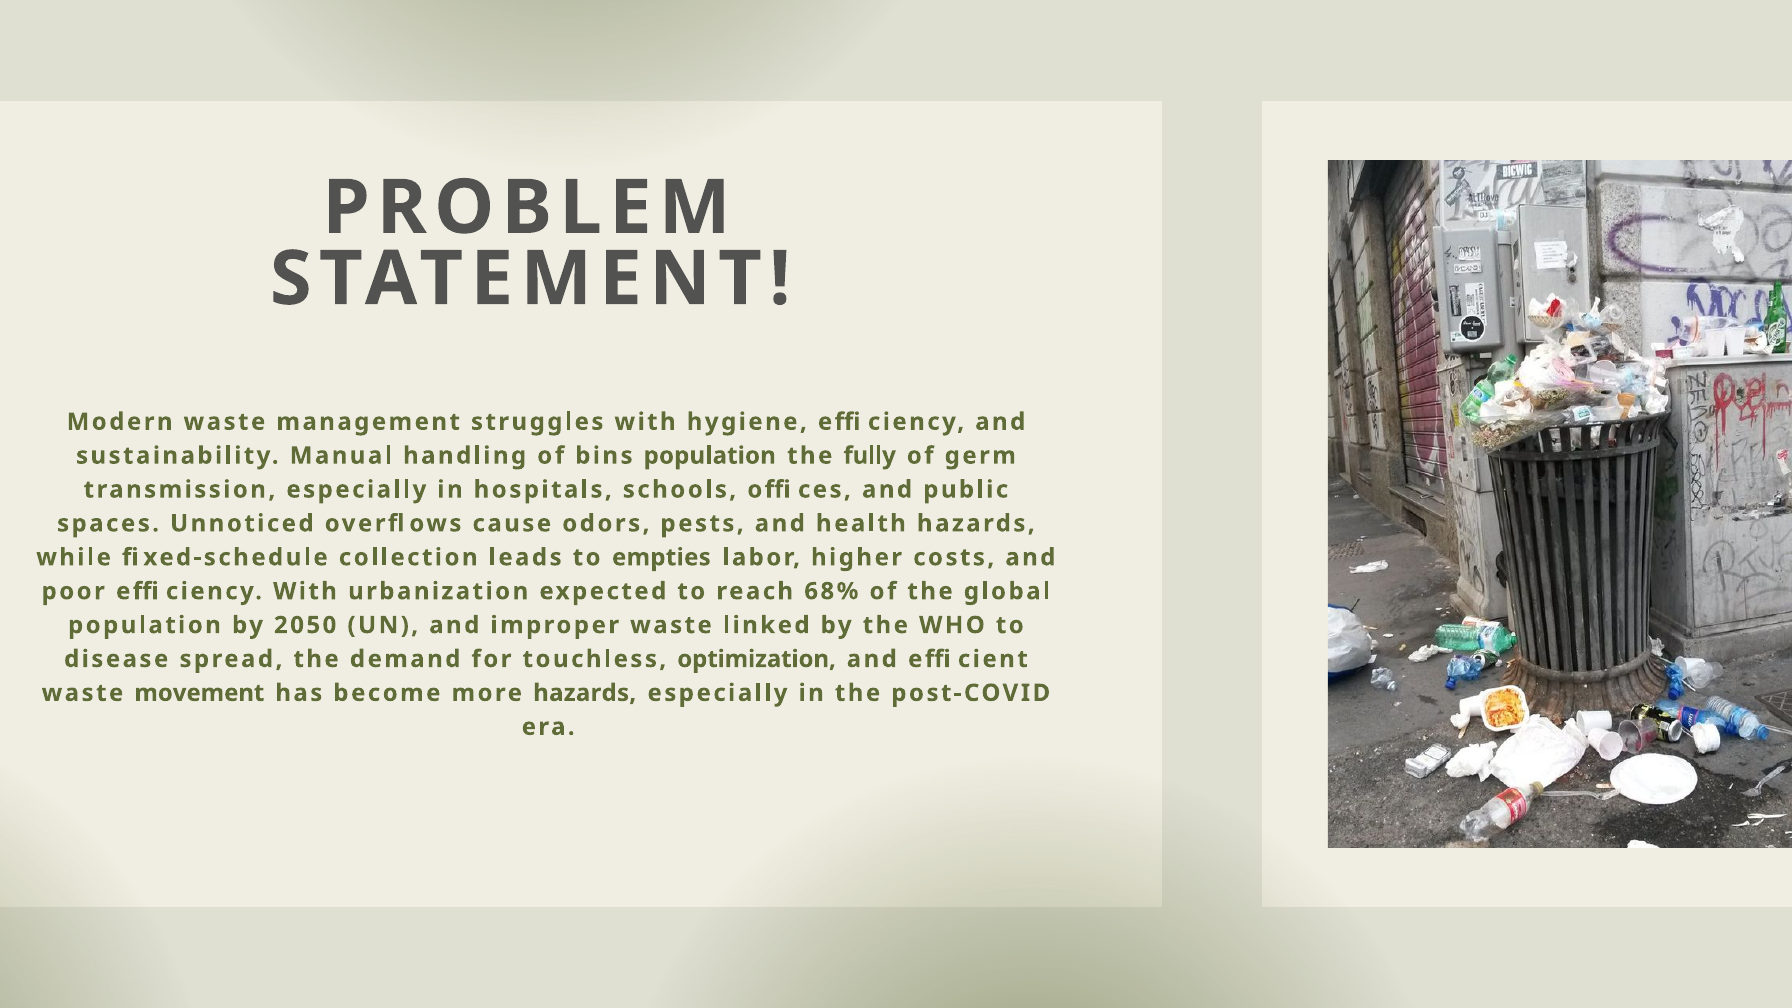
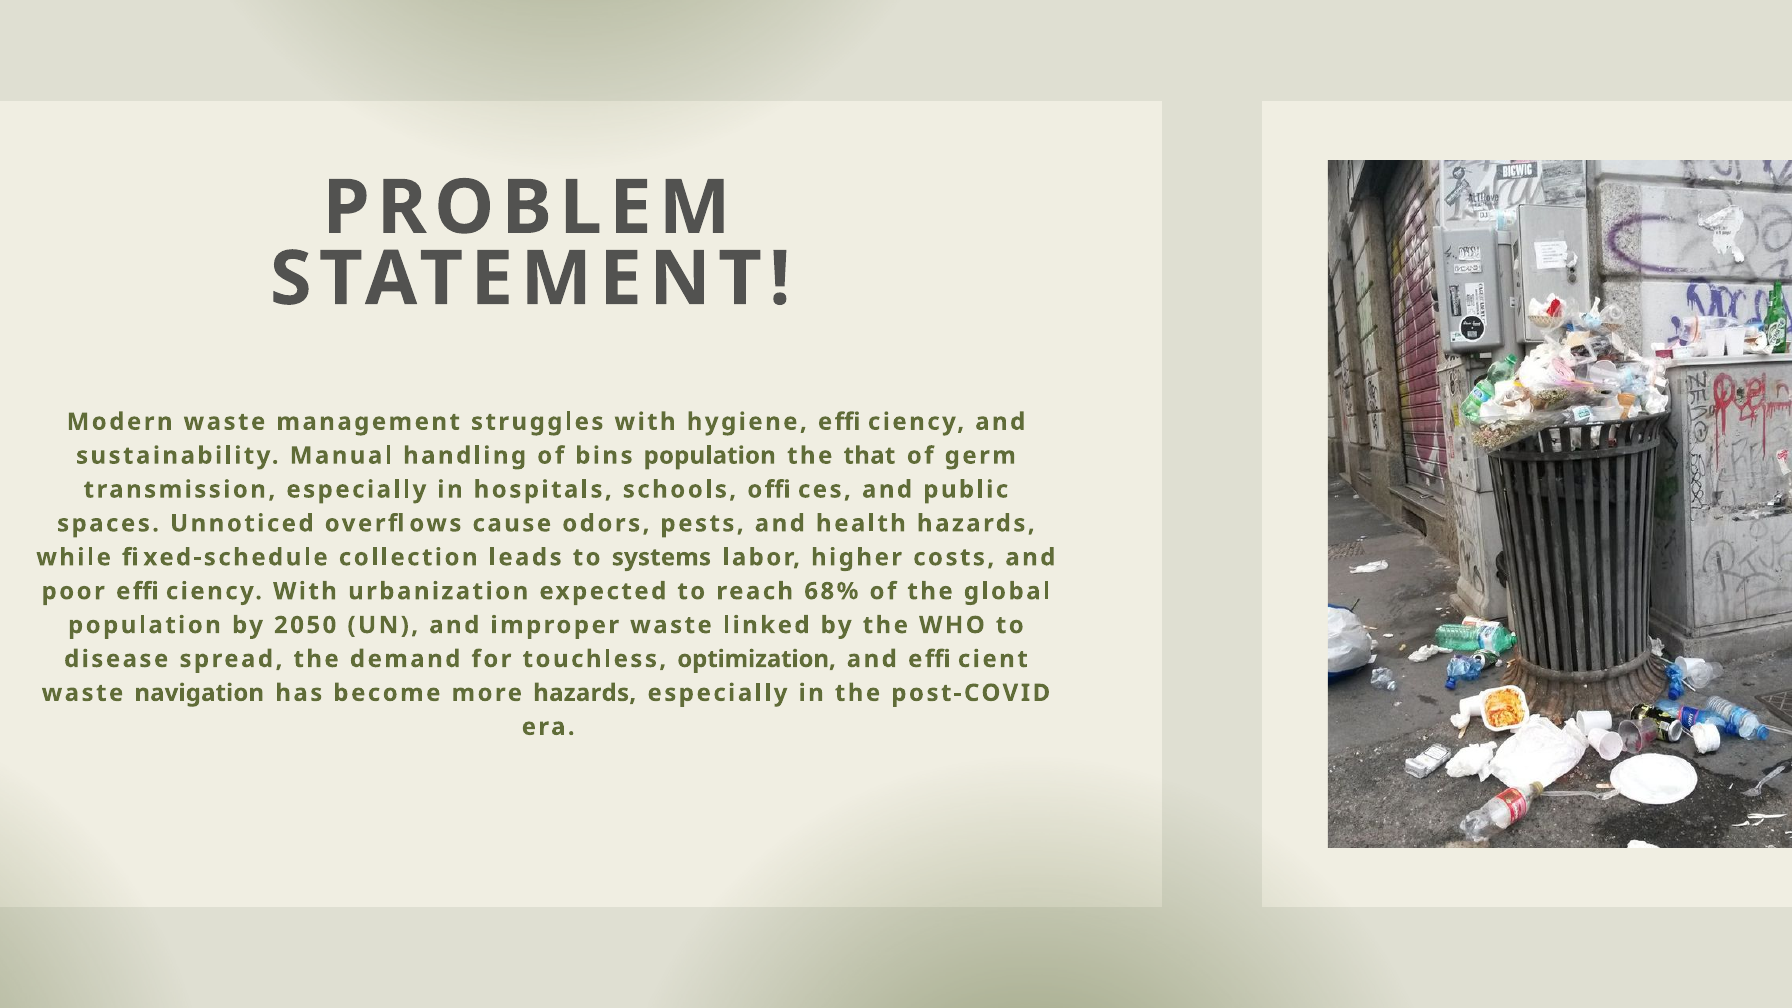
fully: fully -> that
empties: empties -> systems
movement: movement -> navigation
